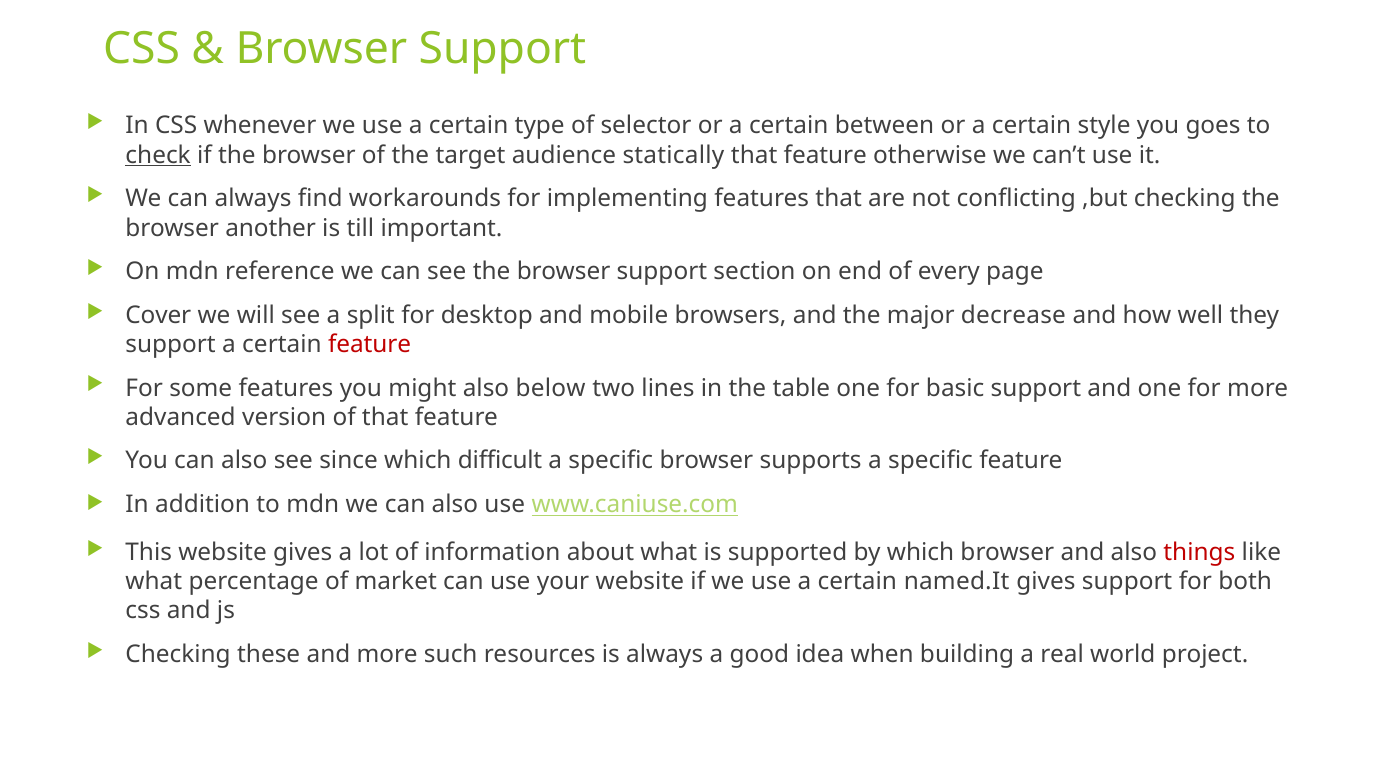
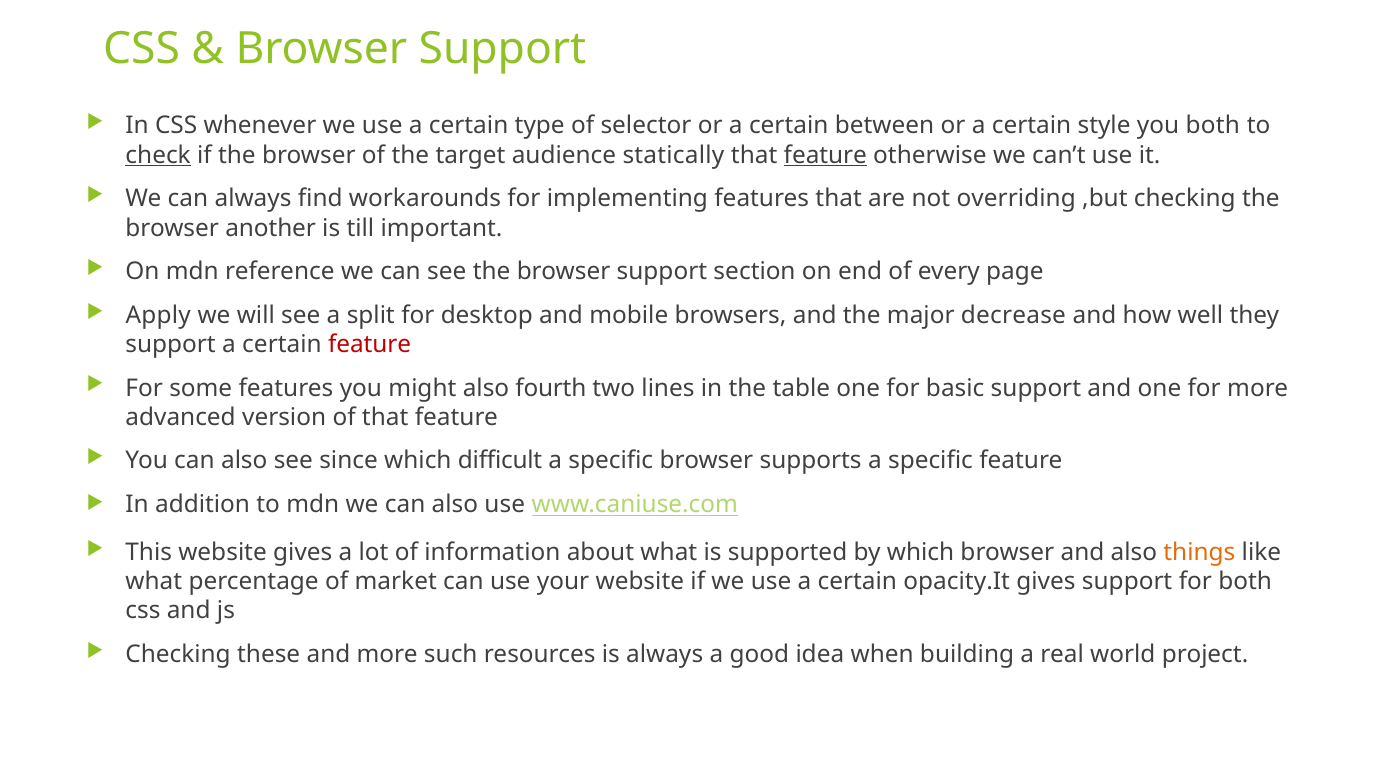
you goes: goes -> both
feature at (825, 155) underline: none -> present
conflicting: conflicting -> overriding
Cover: Cover -> Apply
below: below -> fourth
things colour: red -> orange
named.It: named.It -> opacity.It
